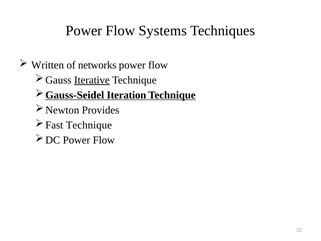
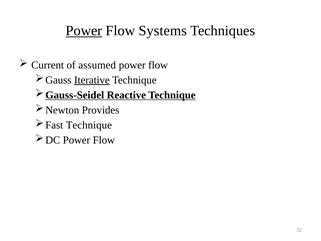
Power at (84, 31) underline: none -> present
Written: Written -> Current
networks: networks -> assumed
Iteration: Iteration -> Reactive
